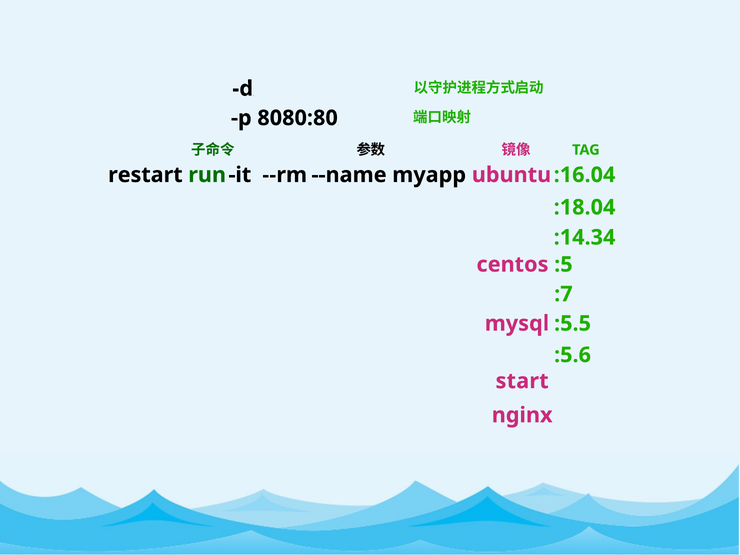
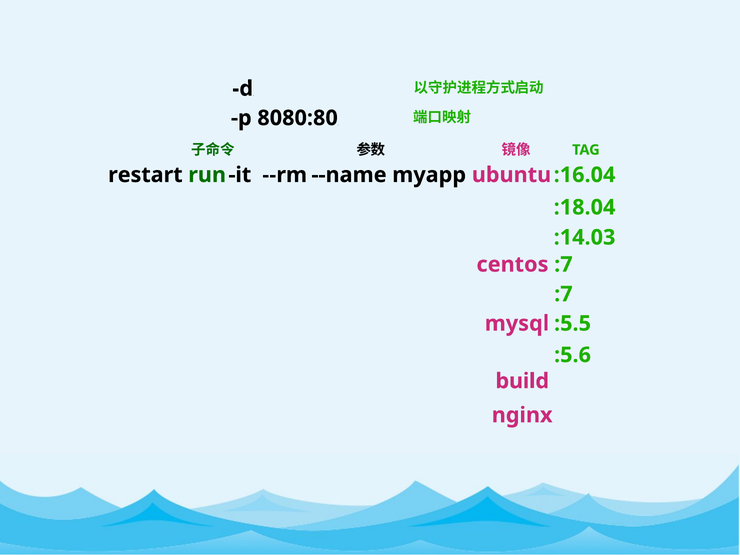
:14.34: :14.34 -> :14.03
centos :5: :5 -> :7
start: start -> build
